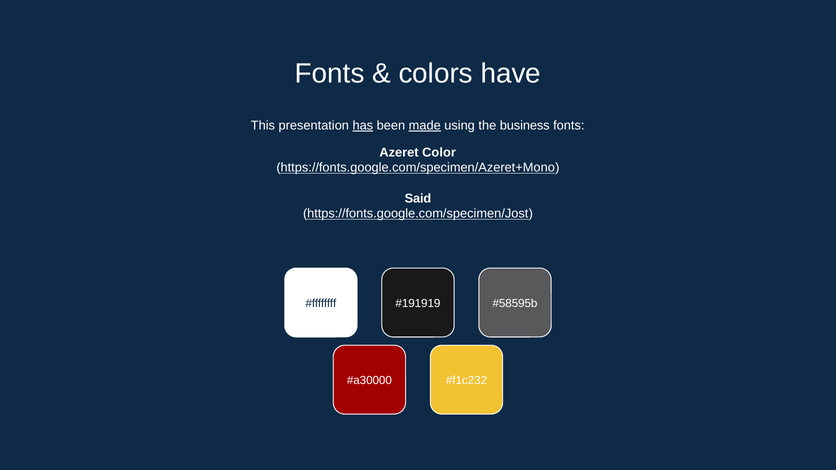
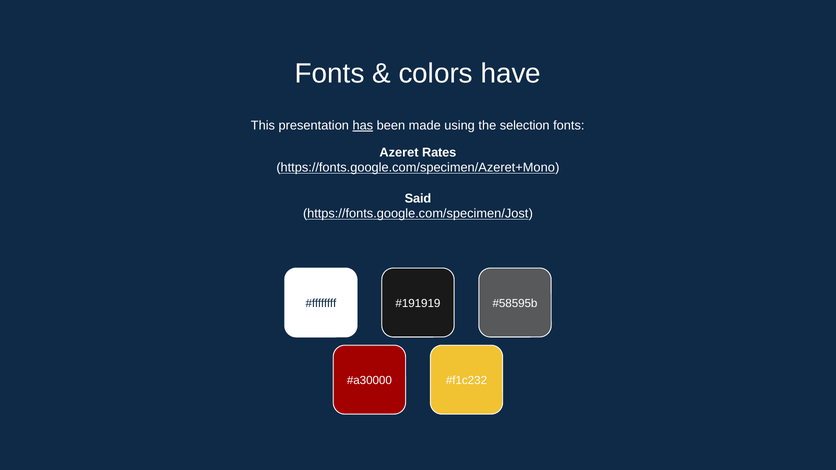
made underline: present -> none
business: business -> selection
Color: Color -> Rates
